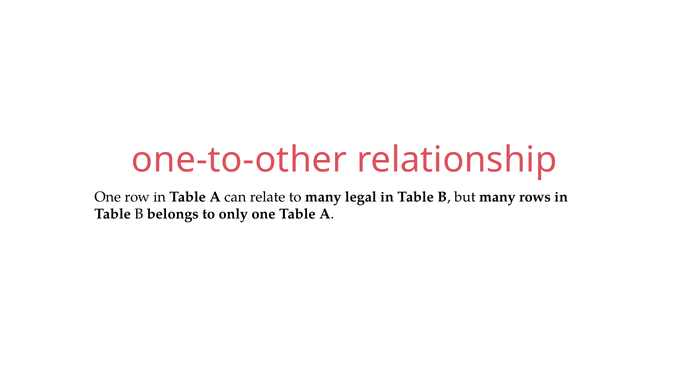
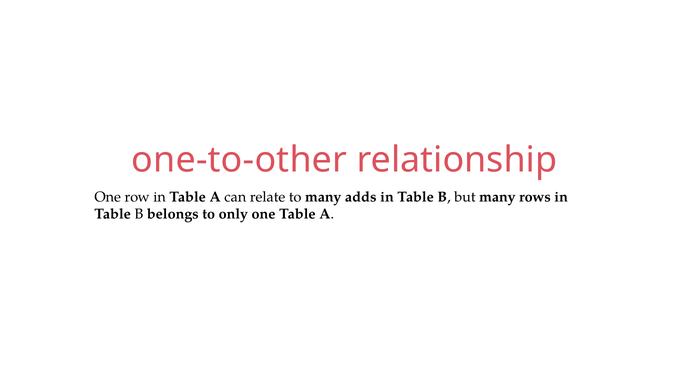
legal: legal -> adds
